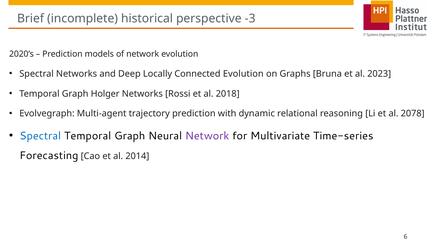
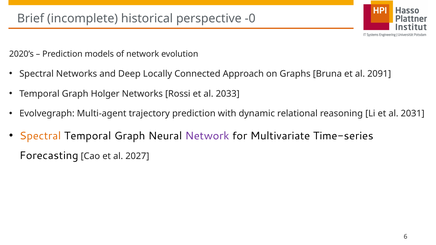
-3: -3 -> -0
Connected Evolution: Evolution -> Approach
2023: 2023 -> 2091
2018: 2018 -> 2033
2078: 2078 -> 2031
Spectral at (40, 136) colour: blue -> orange
2014: 2014 -> 2027
